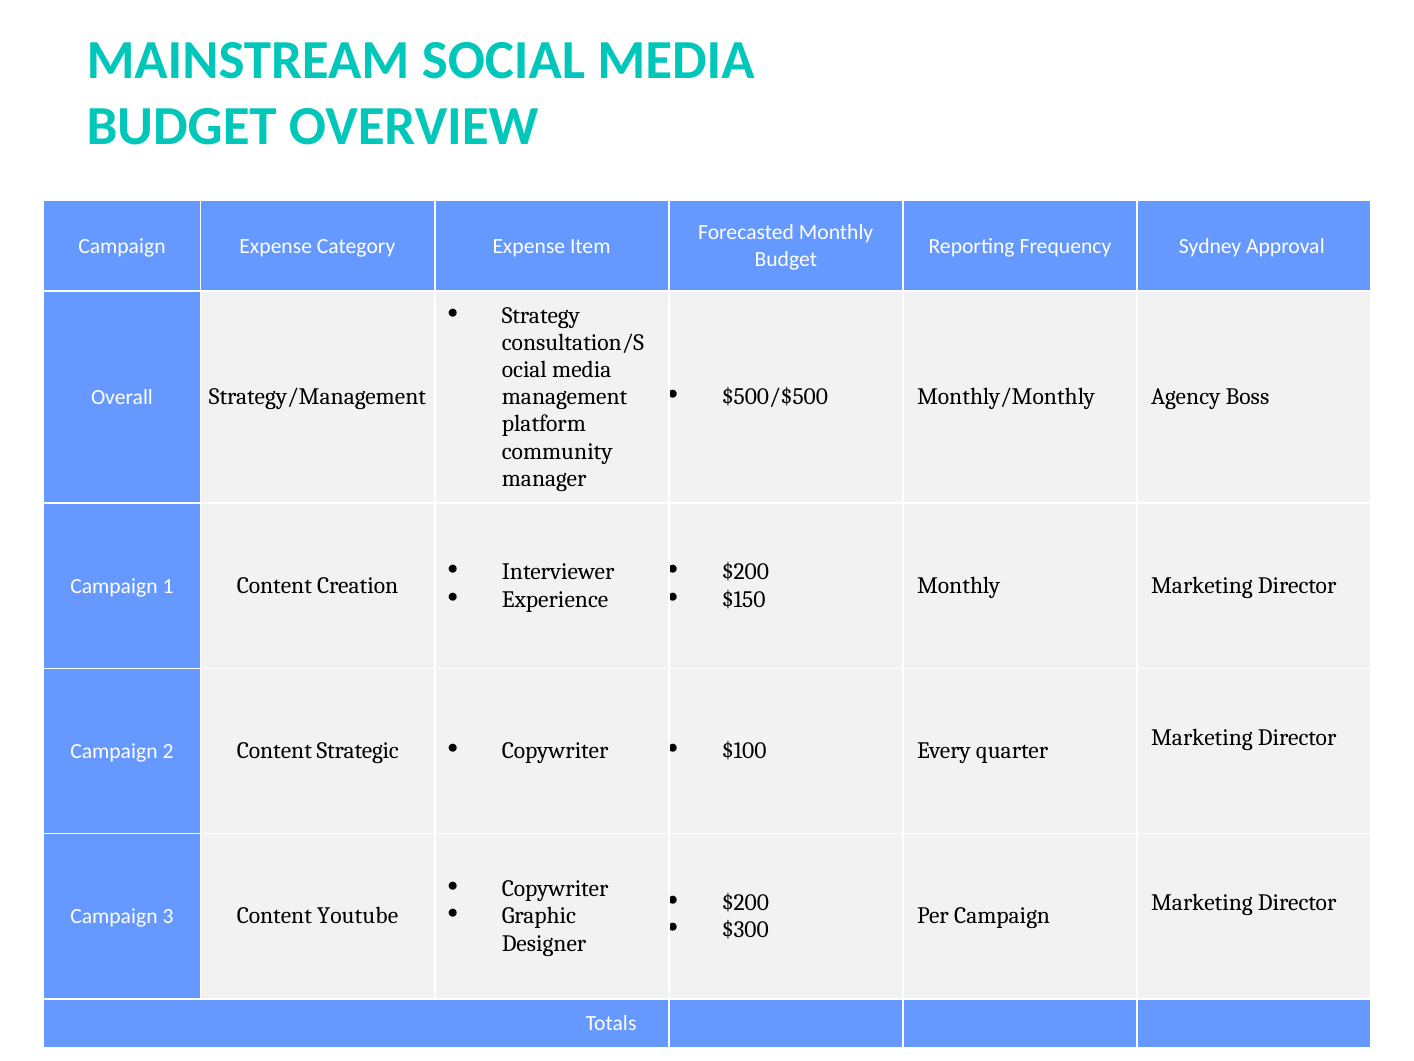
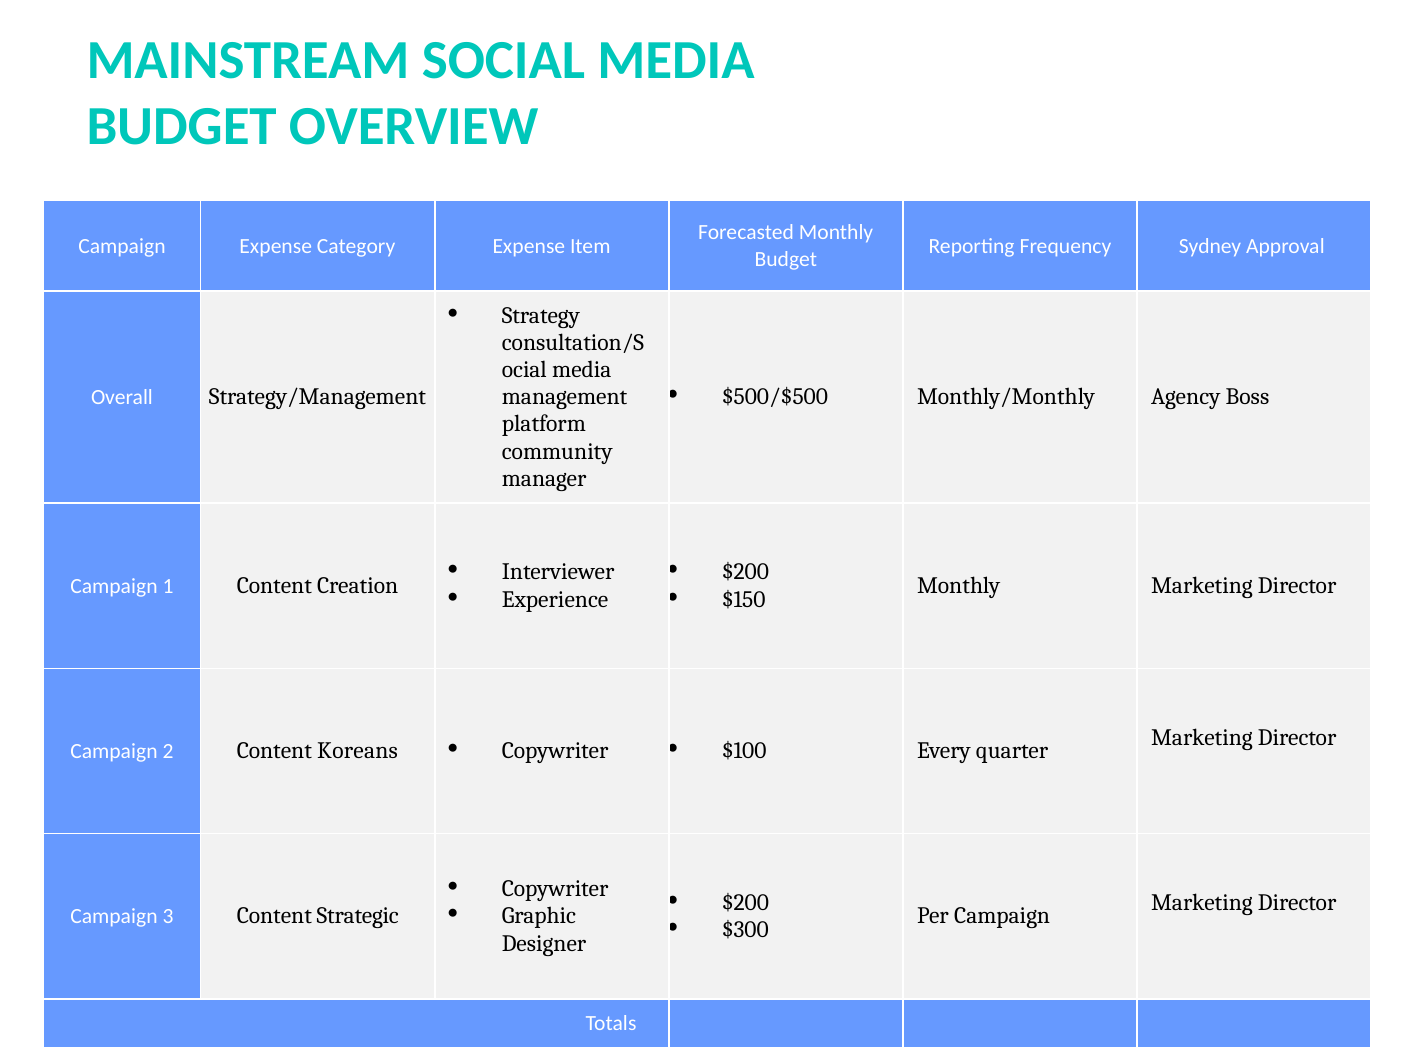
Strategic: Strategic -> Koreans
Youtube: Youtube -> Strategic
